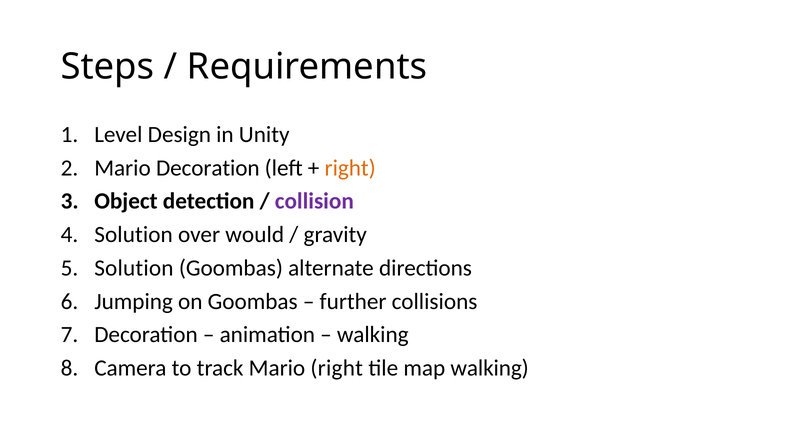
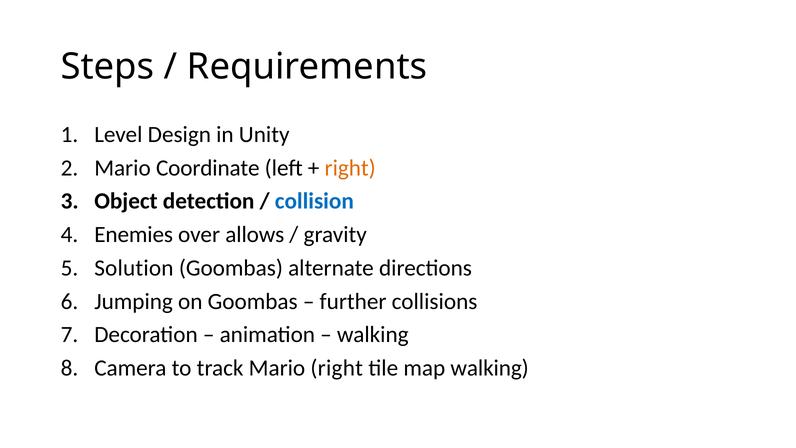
Mario Decoration: Decoration -> Coordinate
collision colour: purple -> blue
Solution at (134, 235): Solution -> Enemies
would: would -> allows
